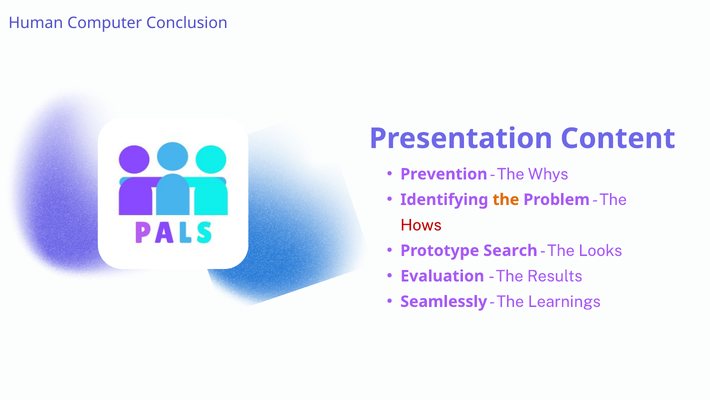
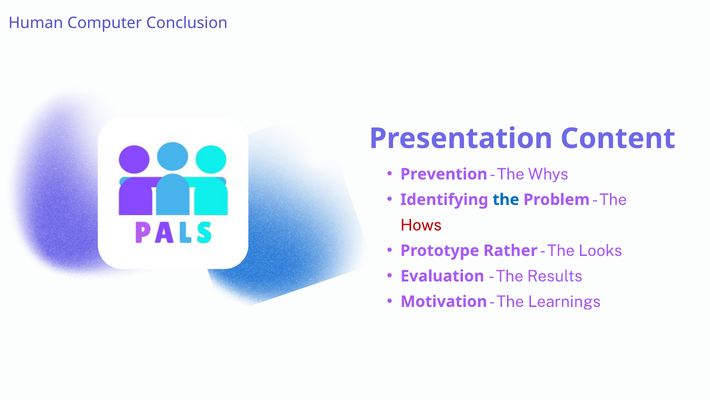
the at (506, 199) colour: orange -> blue
Search: Search -> Rather
Seamlessly: Seamlessly -> Motivation
